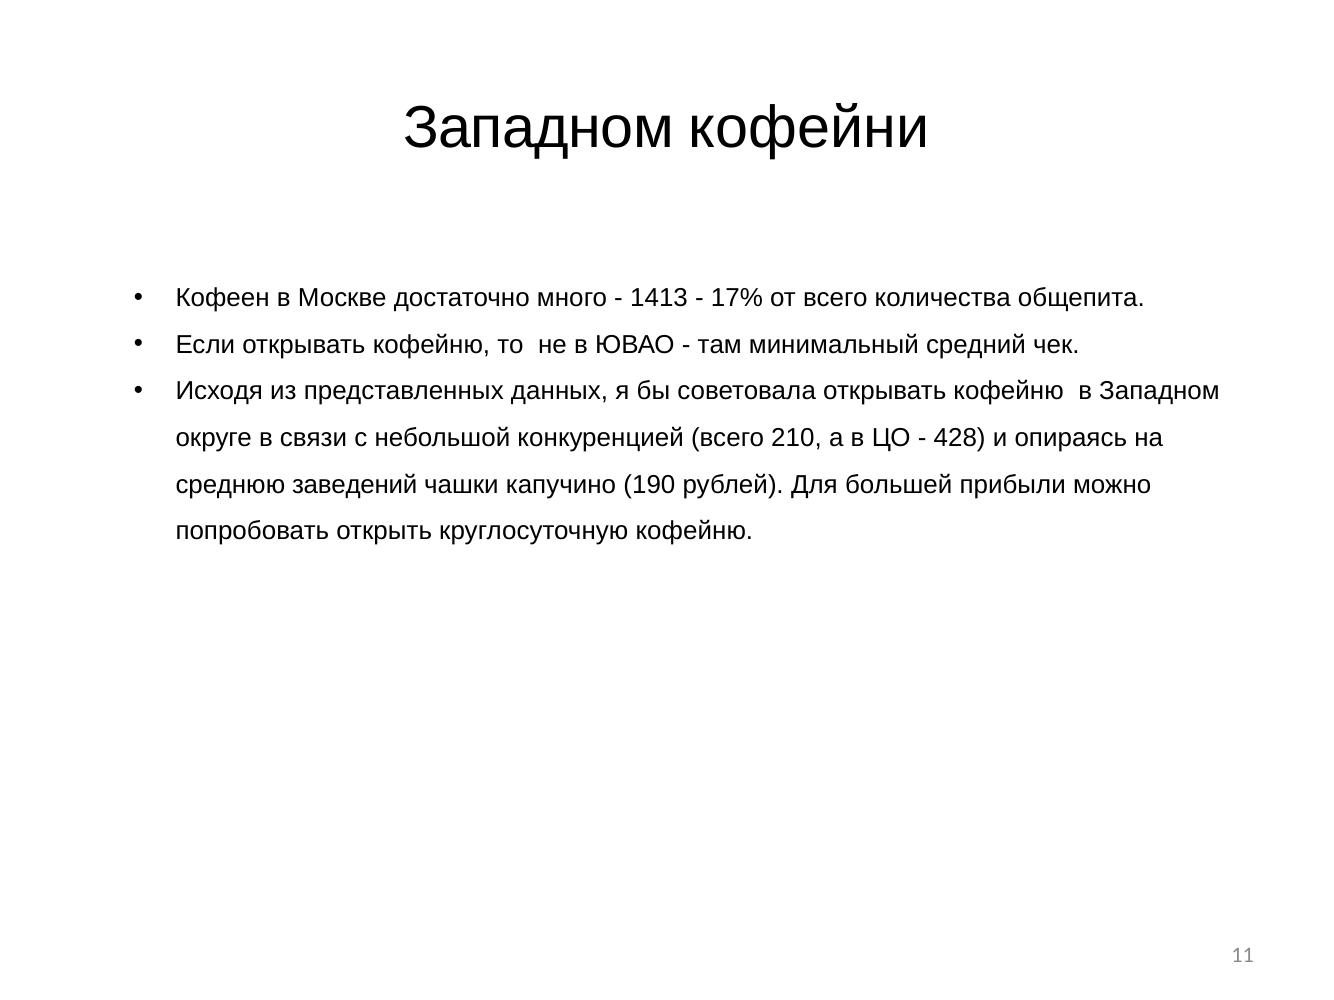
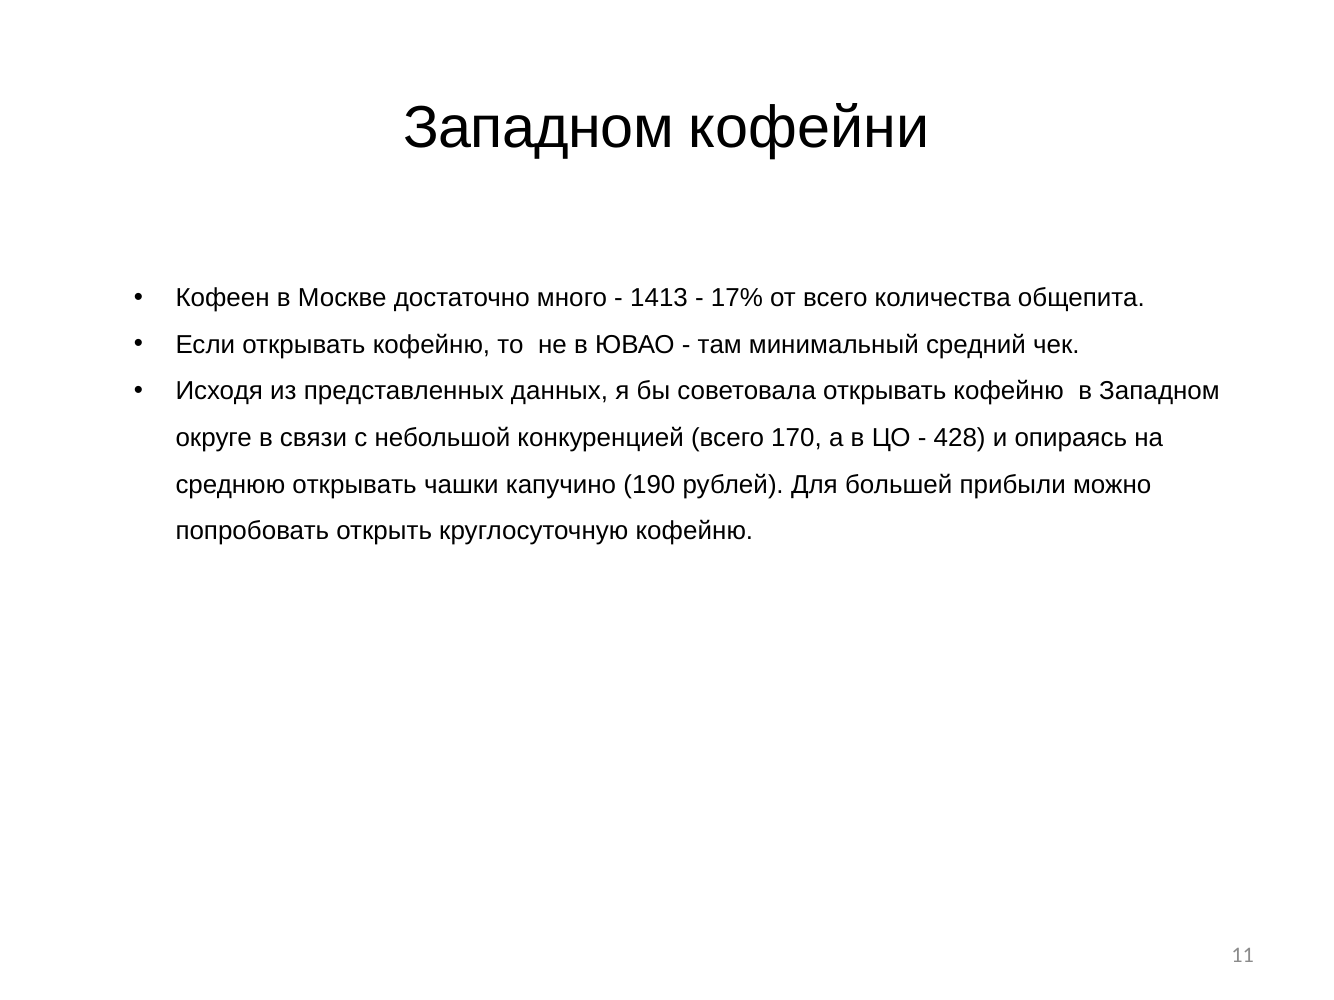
210: 210 -> 170
среднюю заведений: заведений -> открывать
